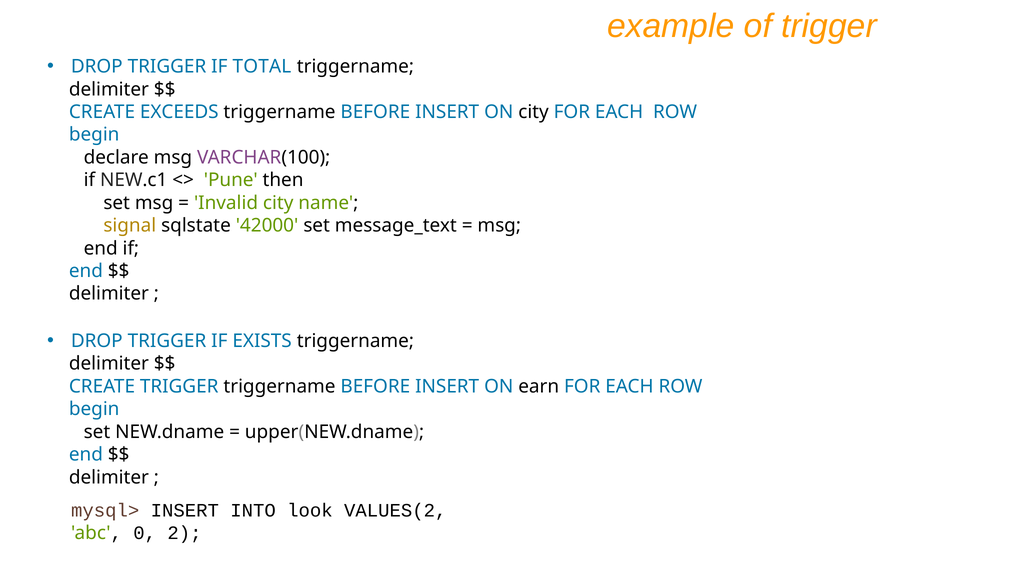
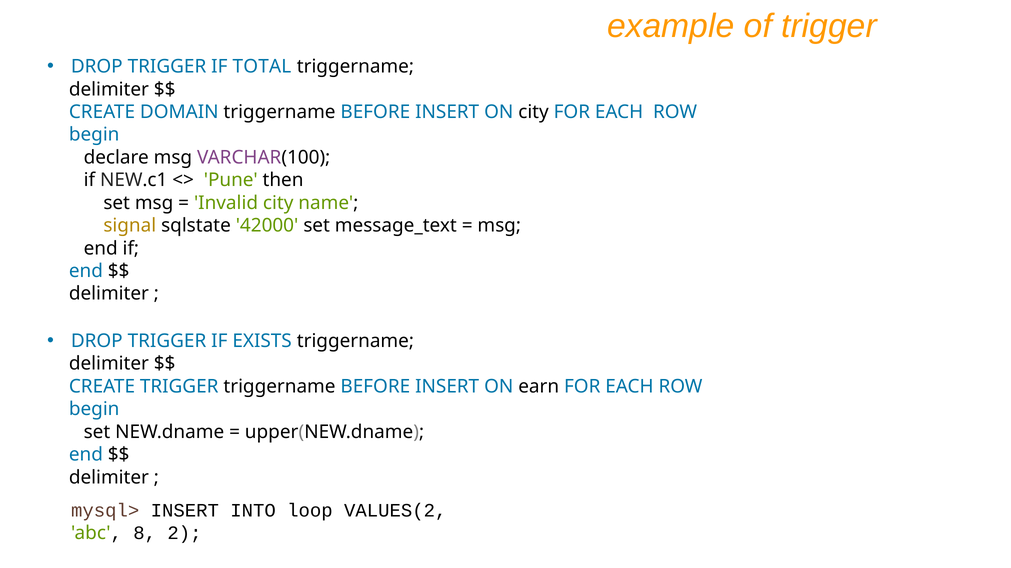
EXCEEDS: EXCEEDS -> DOMAIN
look: look -> loop
0: 0 -> 8
